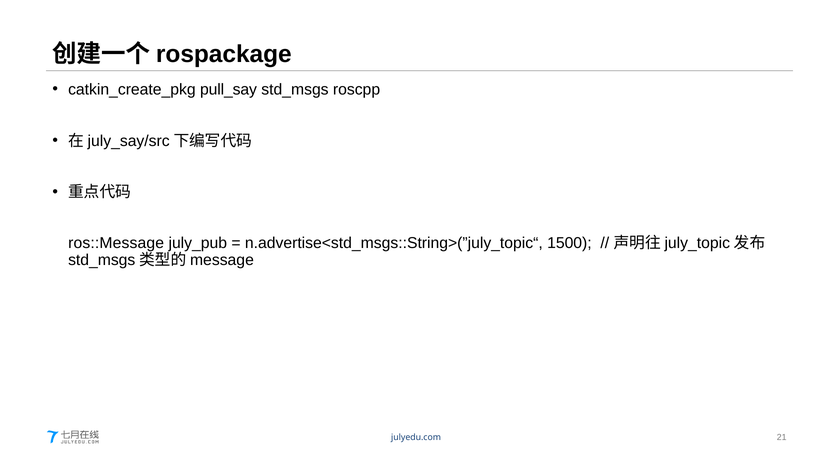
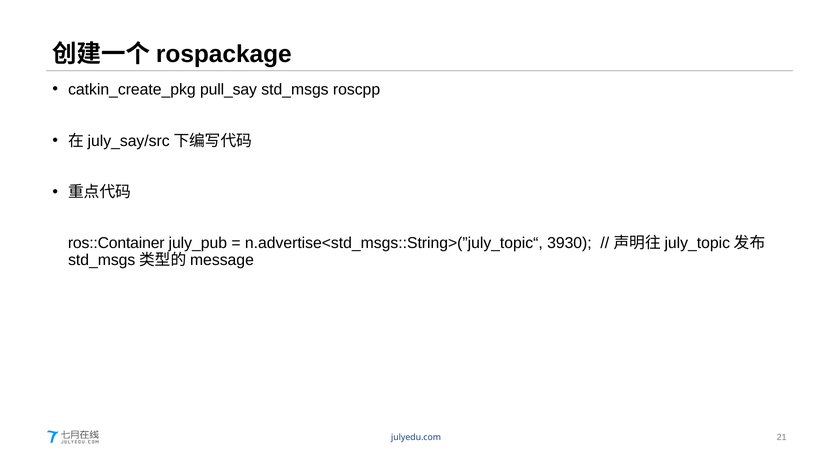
ros::Message: ros::Message -> ros::Container
1500: 1500 -> 3930
